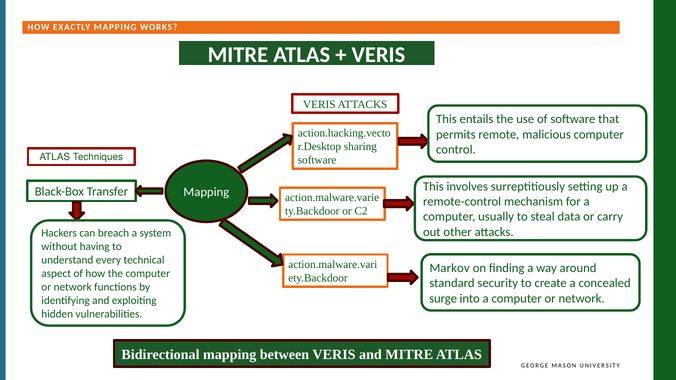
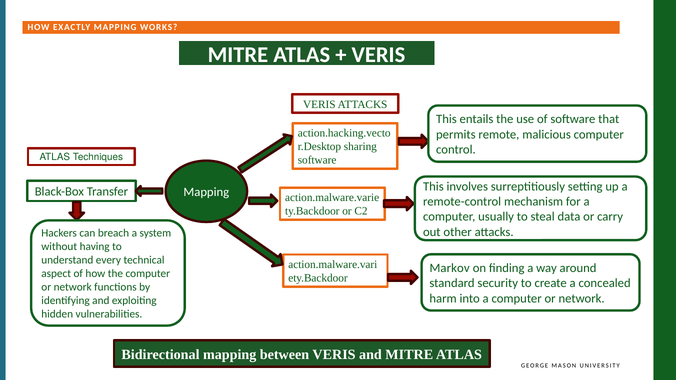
surge: surge -> harm
